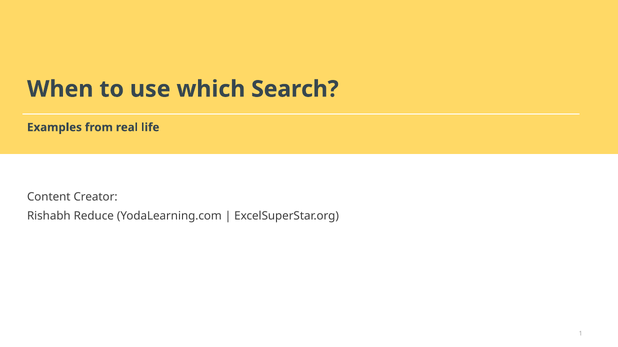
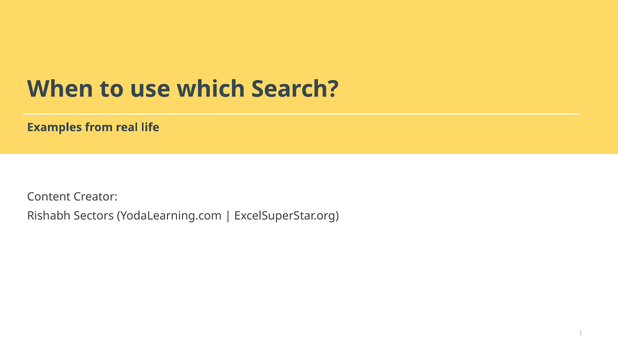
Reduce: Reduce -> Sectors
